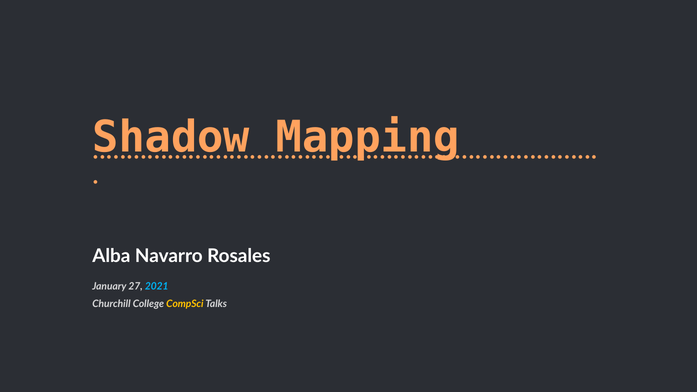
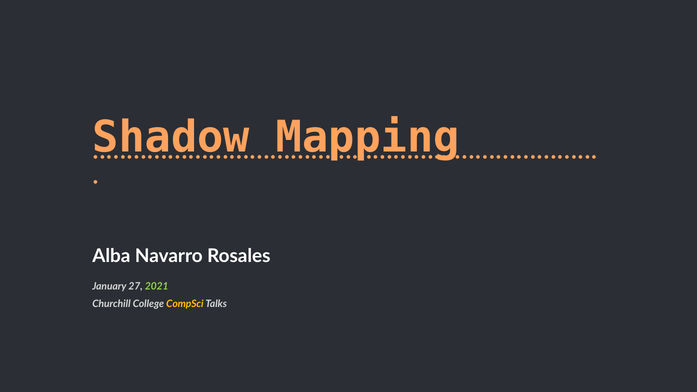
2021 colour: light blue -> light green
